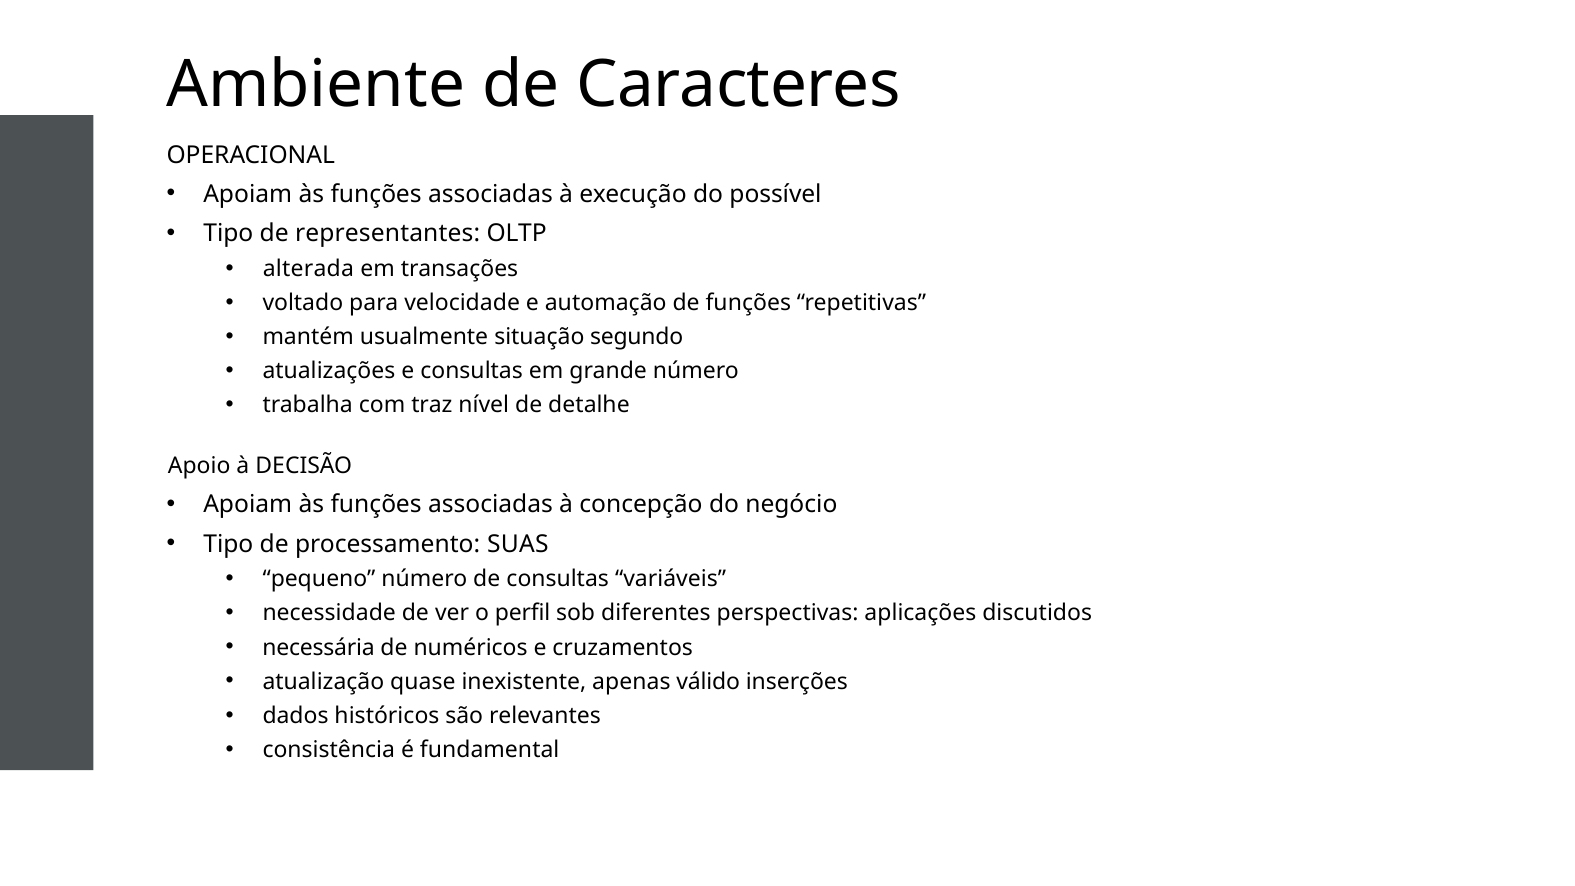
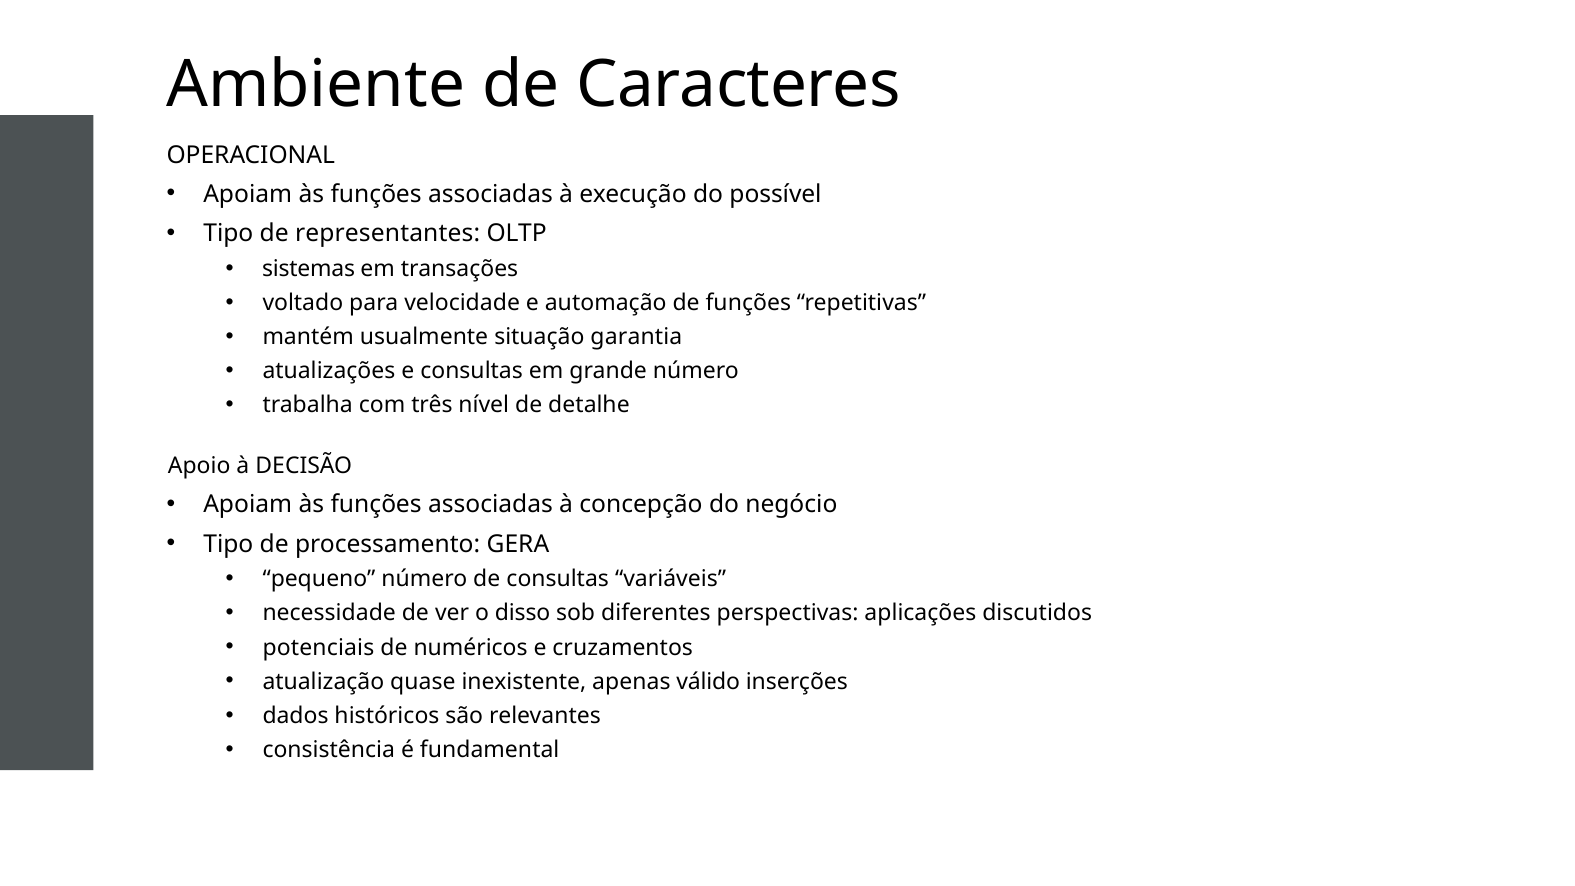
alterada: alterada -> sistemas
segundo: segundo -> garantia
traz: traz -> três
SUAS: SUAS -> GERA
perfil: perfil -> disso
necessária: necessária -> potenciais
